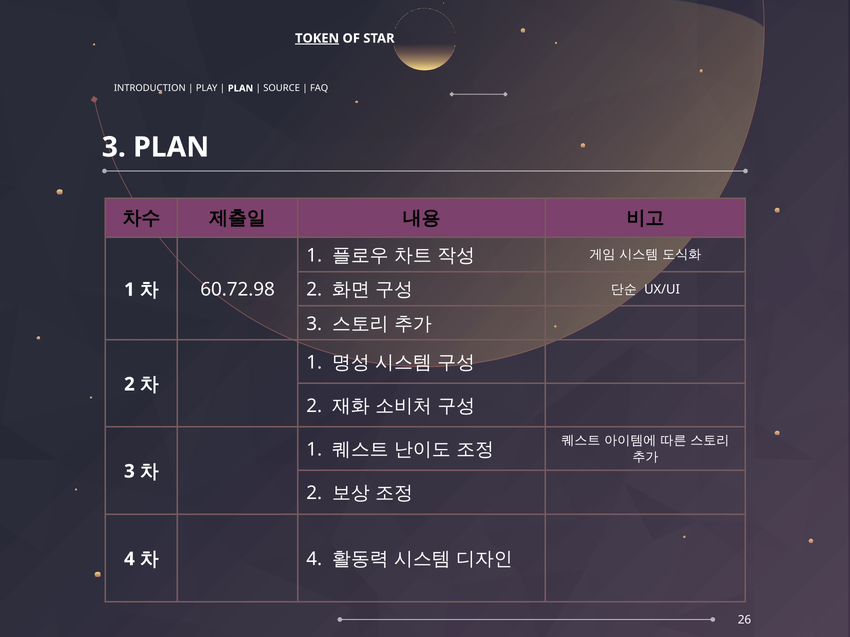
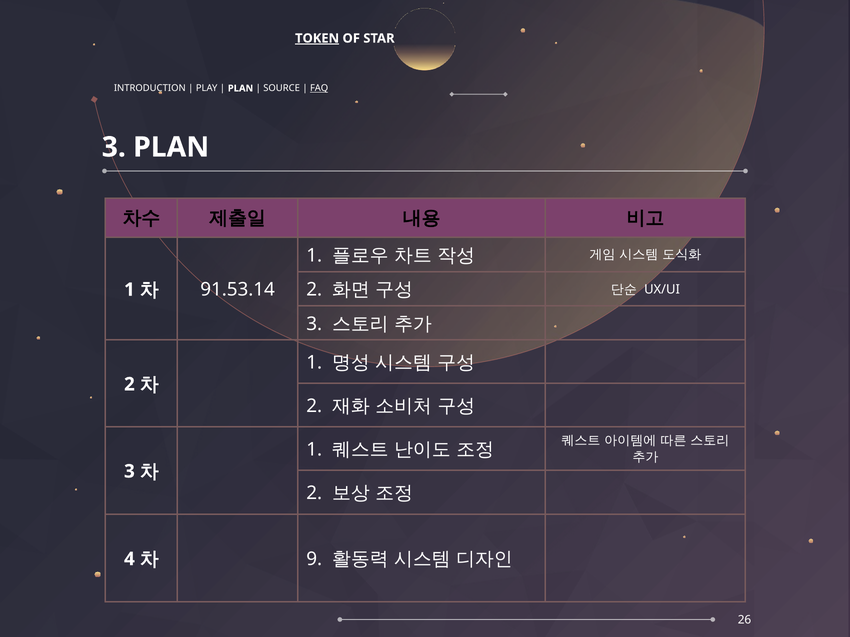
FAQ underline: none -> present
60.72.98: 60.72.98 -> 91.53.14
4 at (314, 559): 4 -> 9
